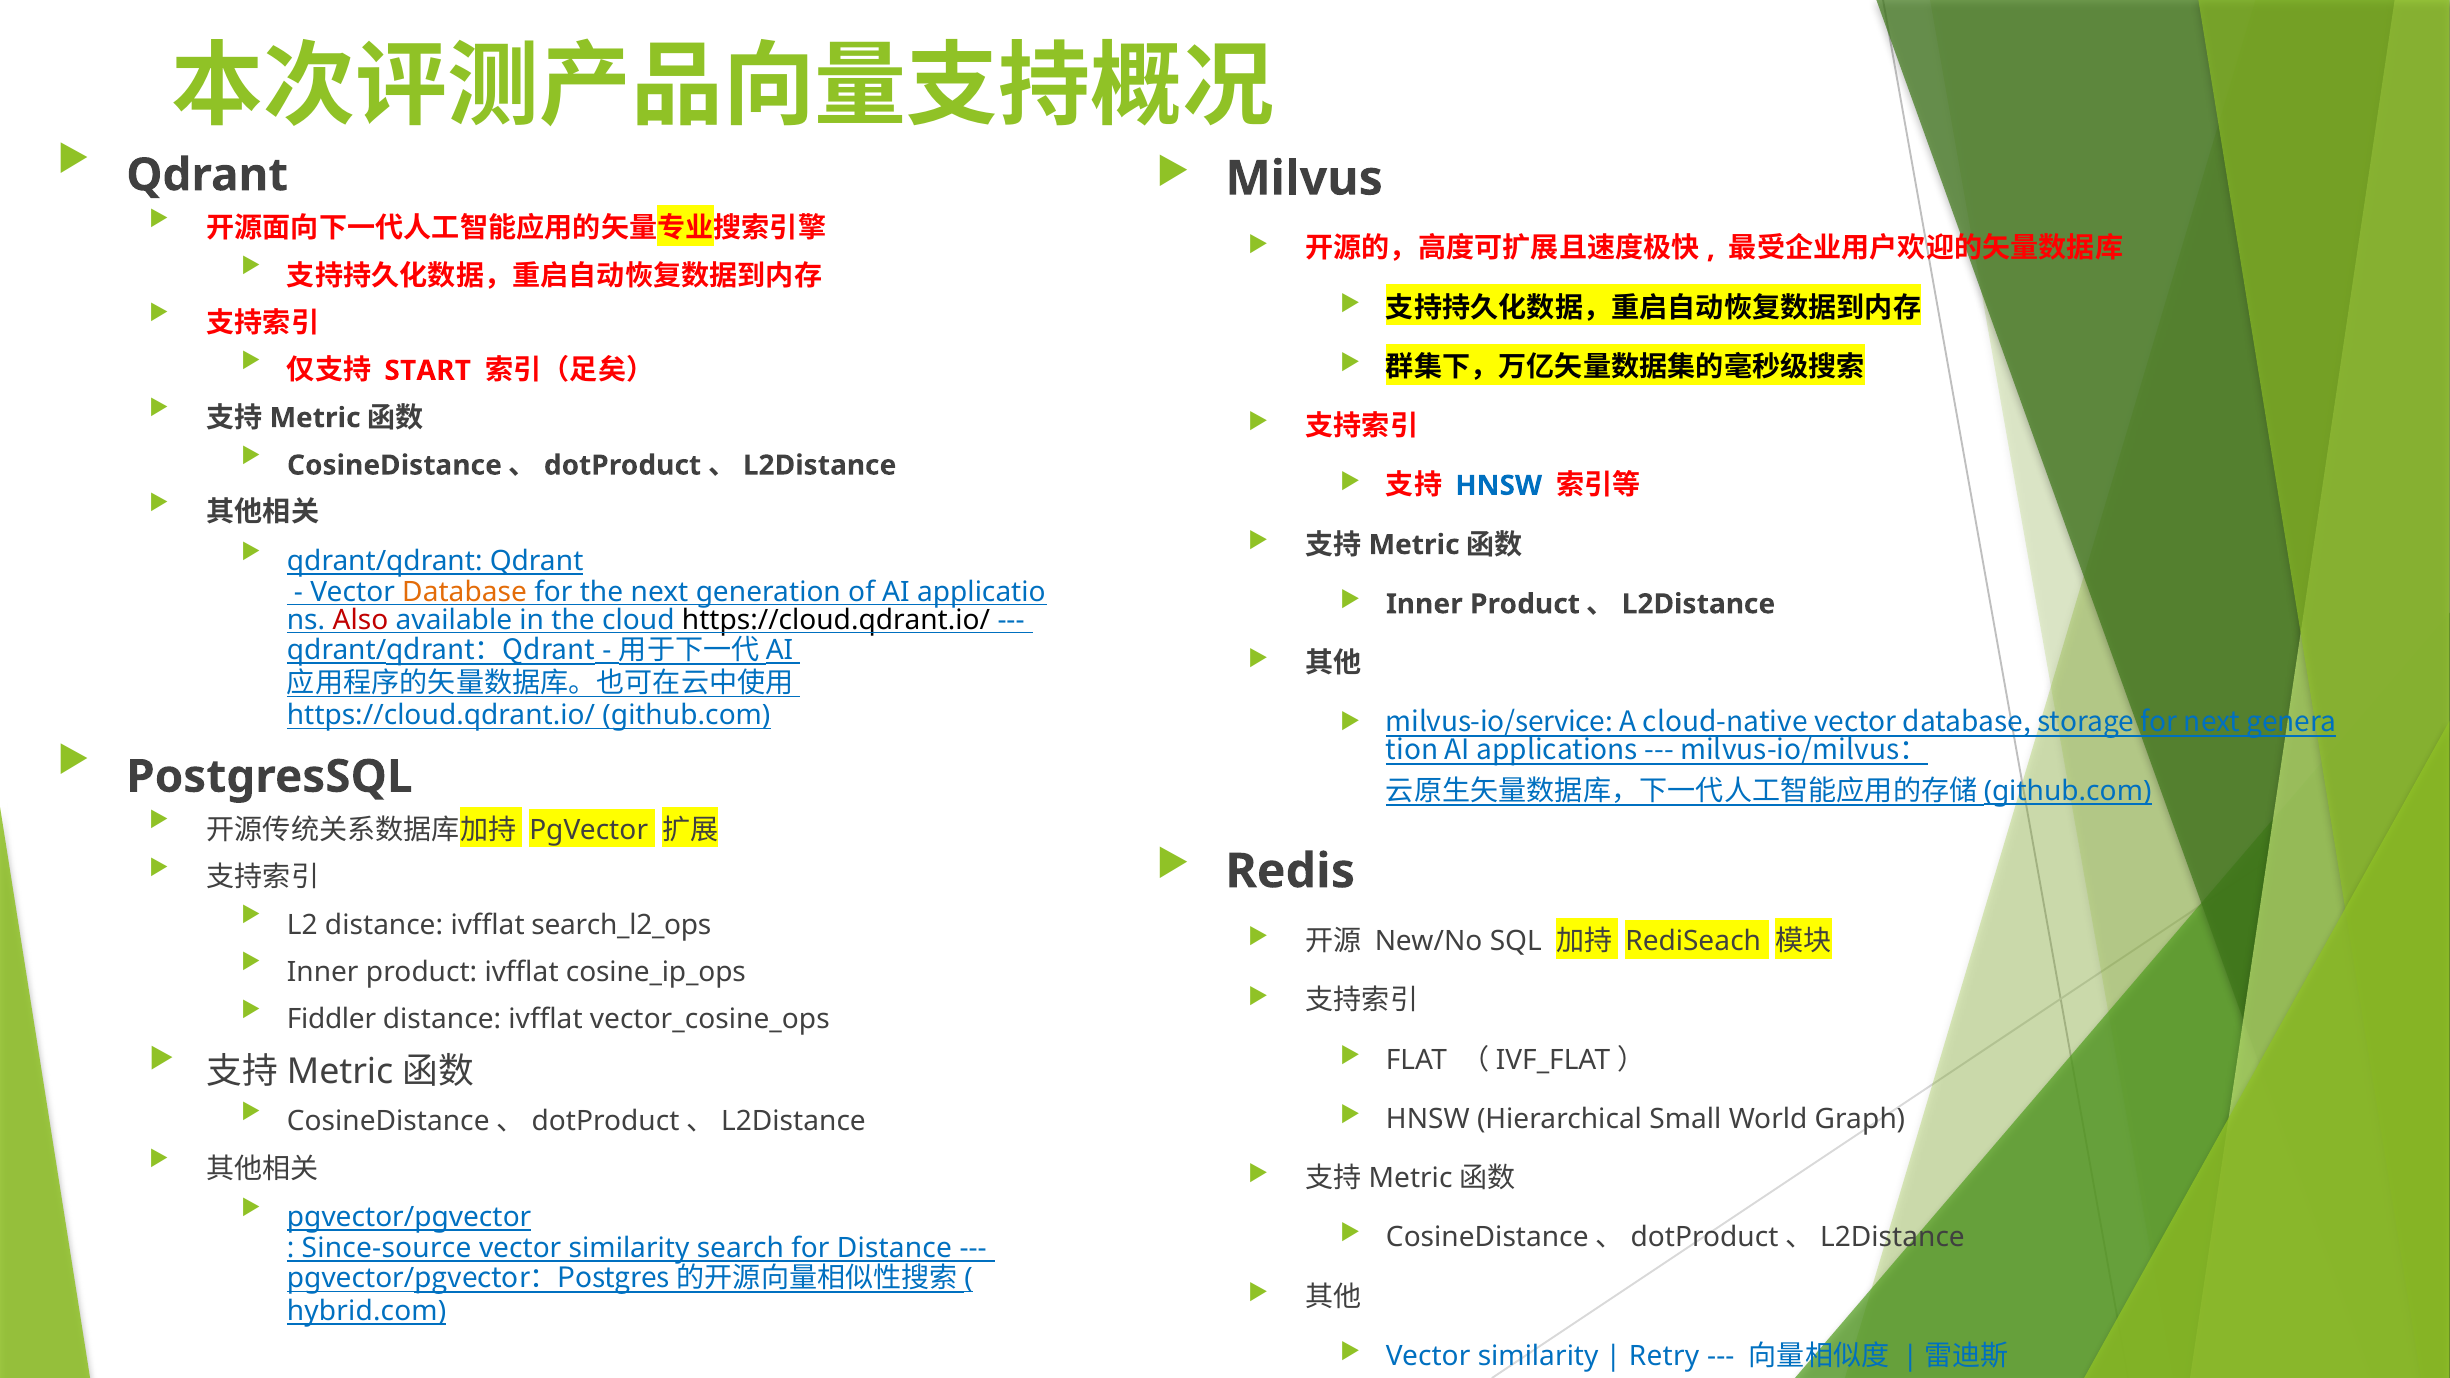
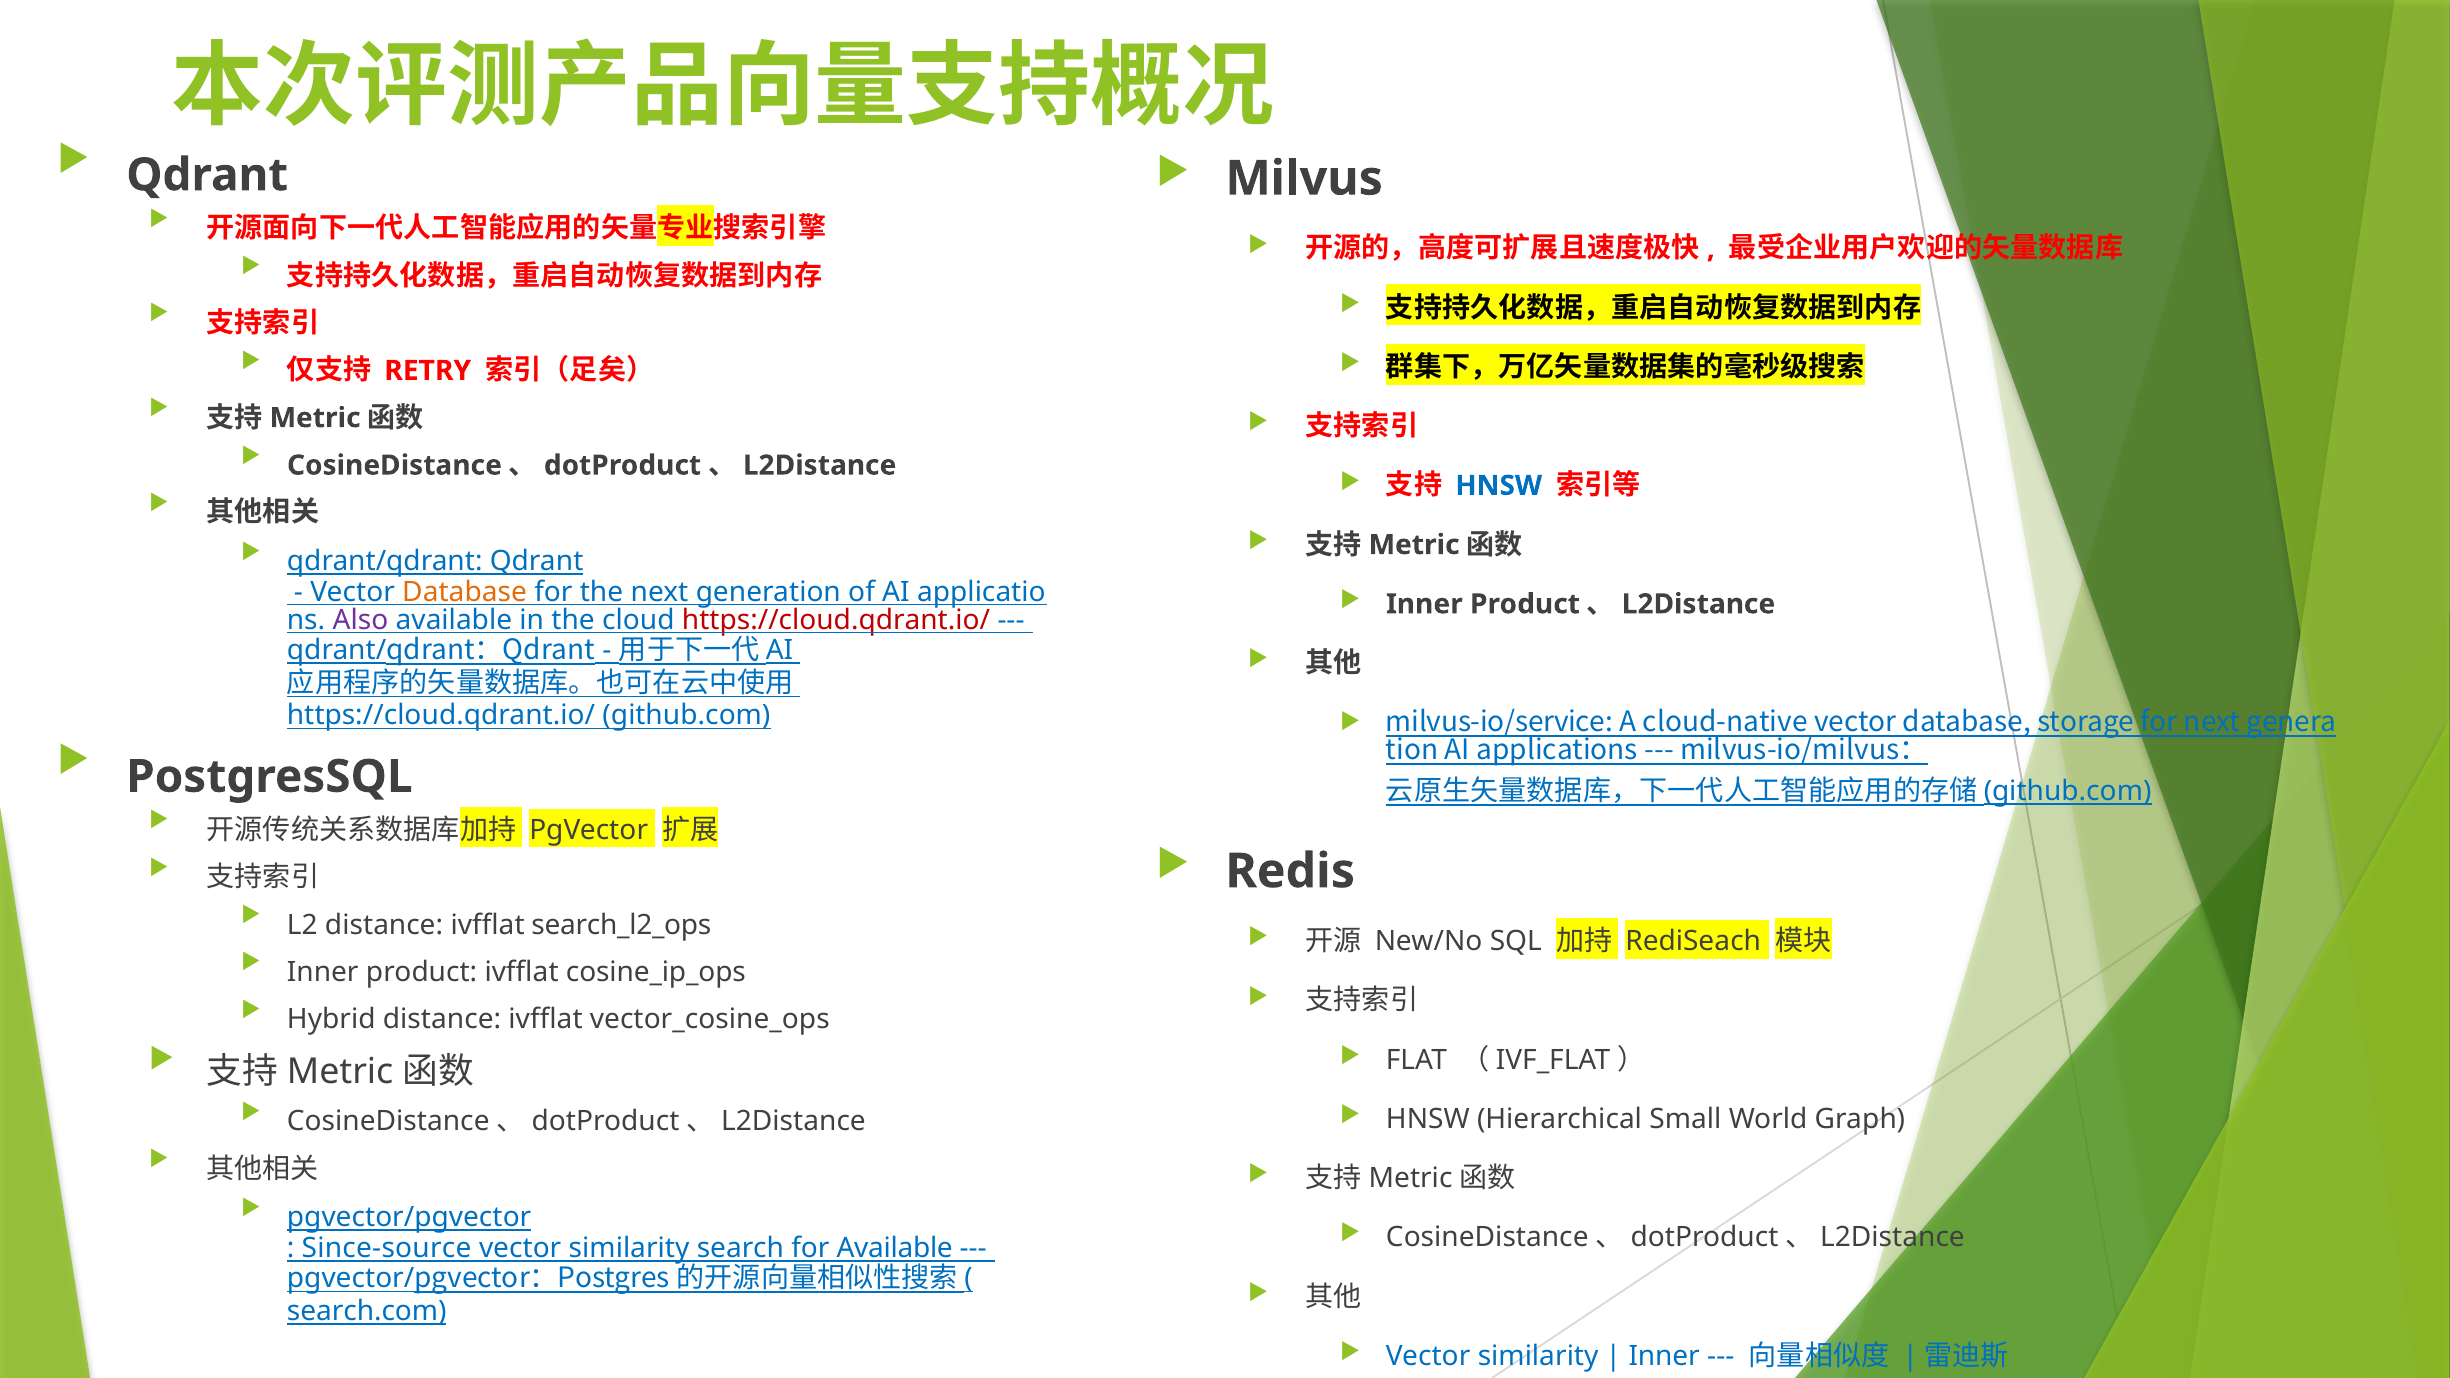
START: START -> RETRY
Also colour: red -> purple
https://cloud.qdrant.io/ at (836, 620) colour: black -> red
Fiddler: Fiddler -> Hybrid
for Distance: Distance -> Available
hybrid.com: hybrid.com -> search.com
Retry at (1664, 1356): Retry -> Inner
